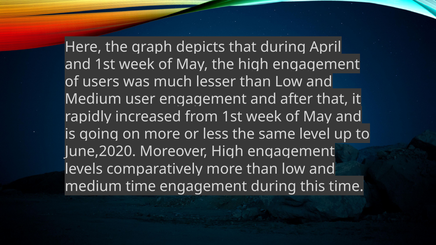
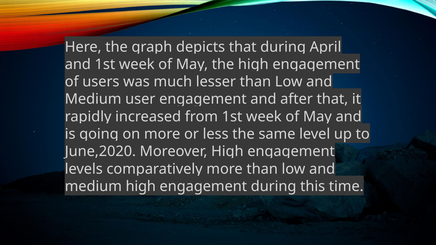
medium time: time -> high
